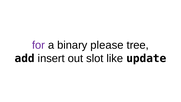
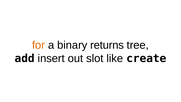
for colour: purple -> orange
please: please -> returns
update: update -> create
